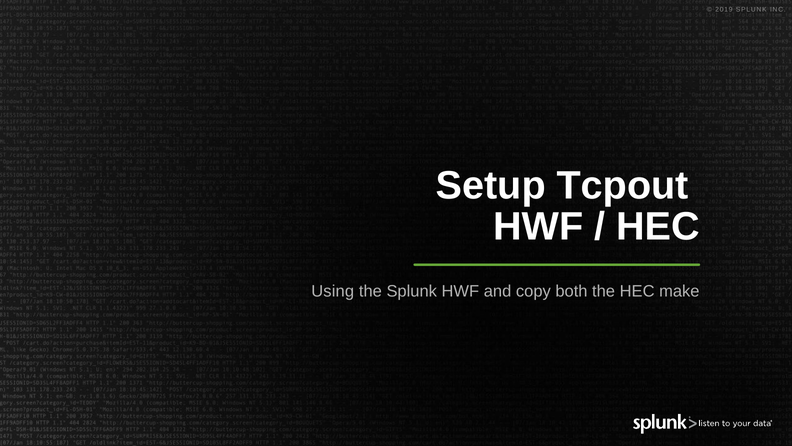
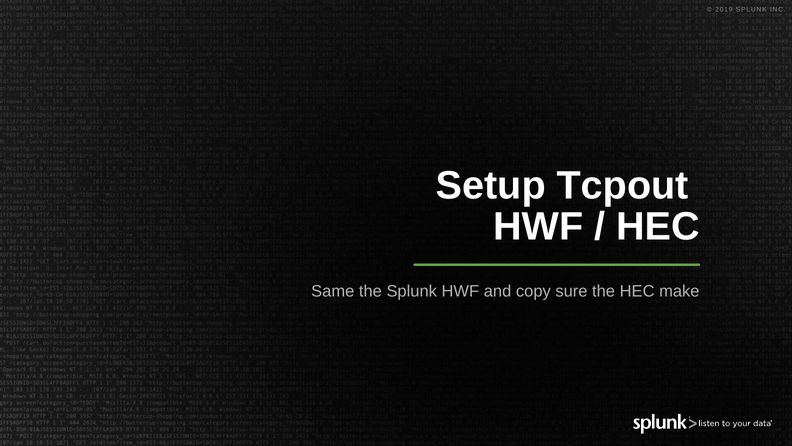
Using: Using -> Same
both: both -> sure
